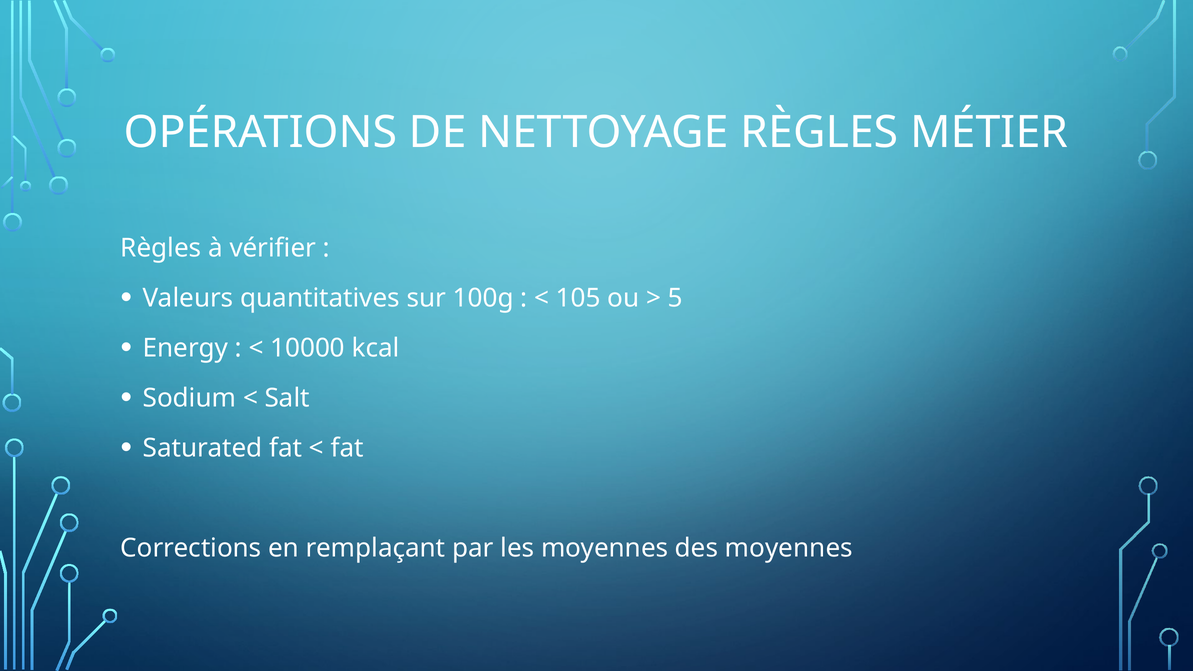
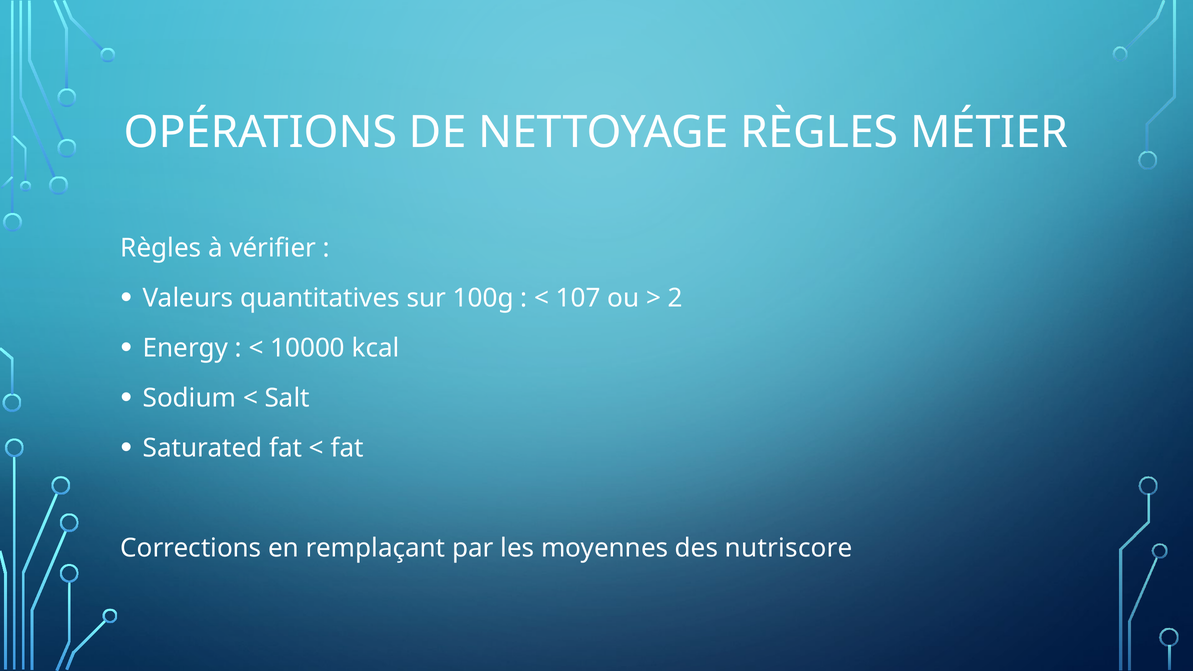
105: 105 -> 107
5: 5 -> 2
des moyennes: moyennes -> nutriscore
